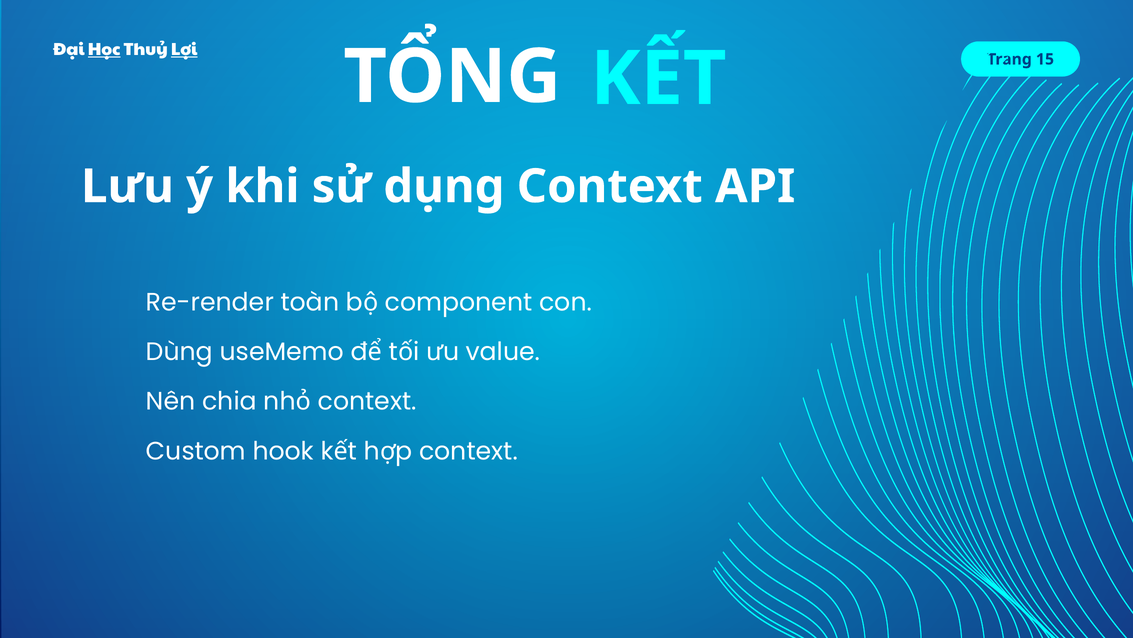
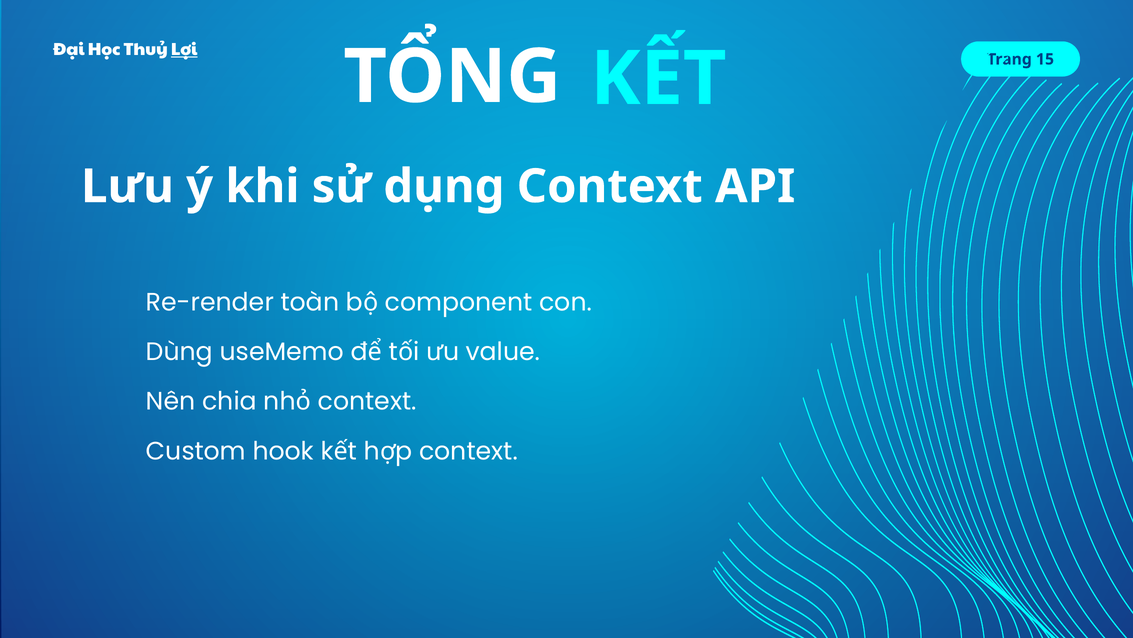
Học underline: present -> none
